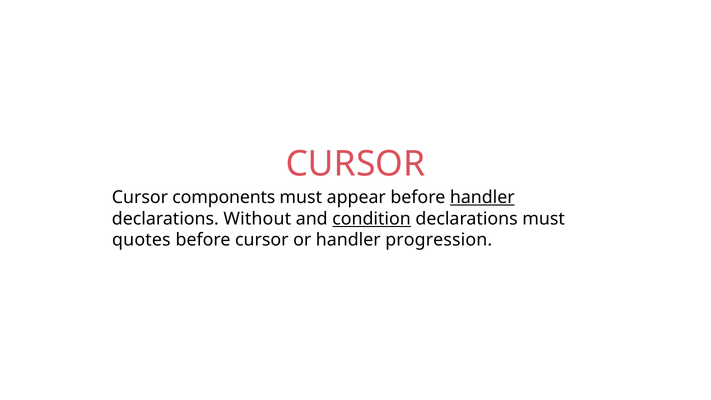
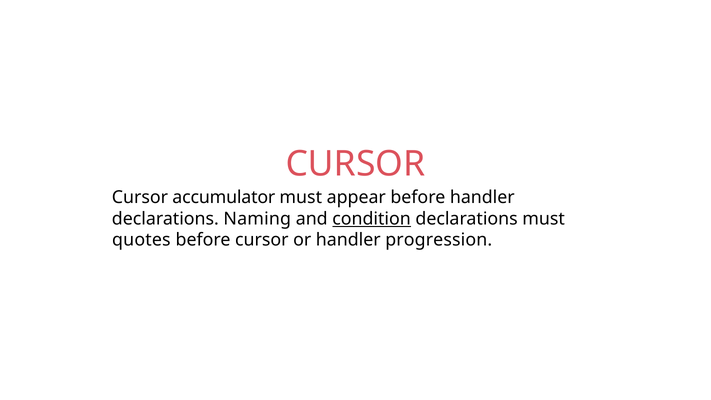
components: components -> accumulator
handler at (482, 197) underline: present -> none
Without: Without -> Naming
